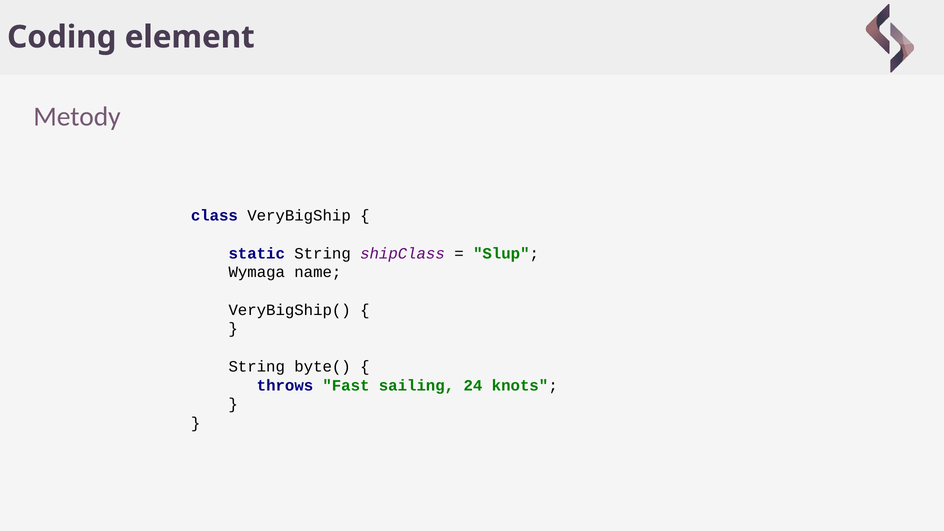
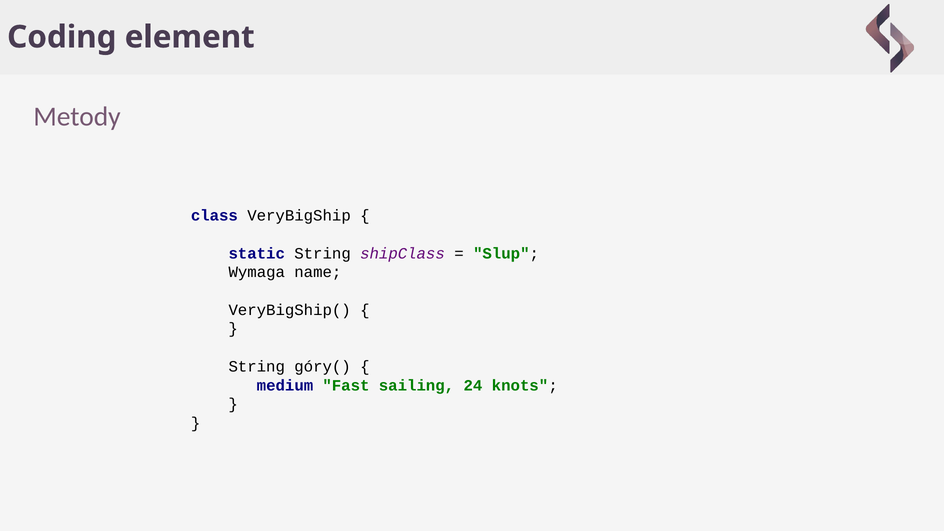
byte(: byte( -> góry(
throws: throws -> medium
